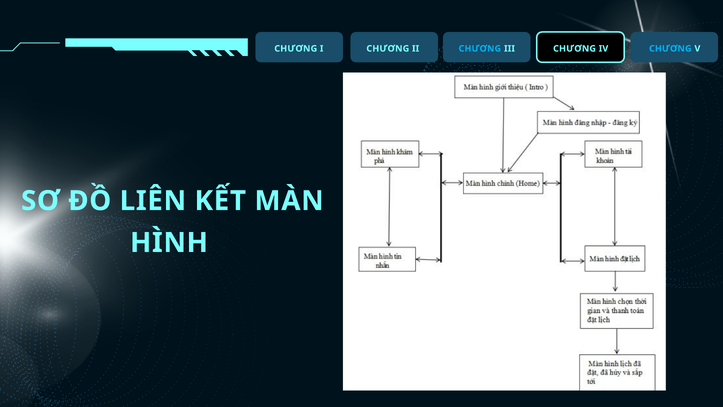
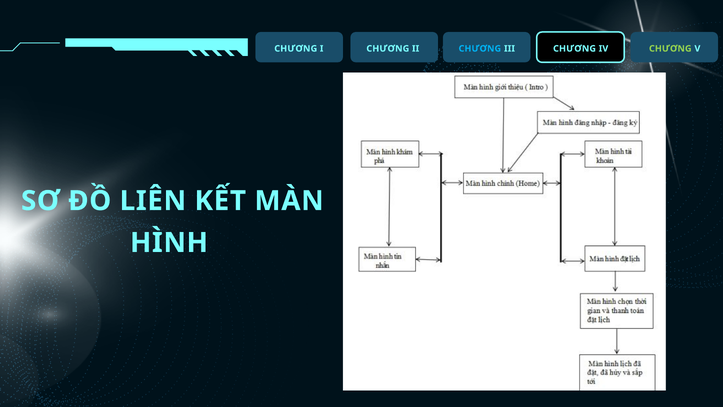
CHƯƠNG at (670, 49) colour: light blue -> light green
